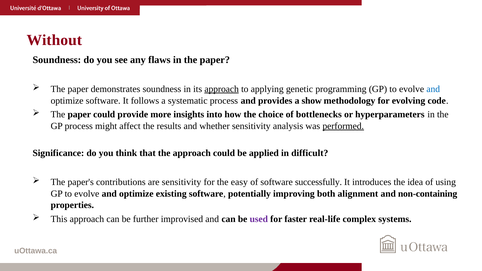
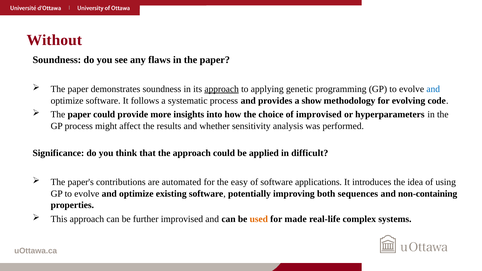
of bottlenecks: bottlenecks -> improvised
performed underline: present -> none
are sensitivity: sensitivity -> automated
successfully: successfully -> applications
alignment: alignment -> sequences
used colour: purple -> orange
faster: faster -> made
